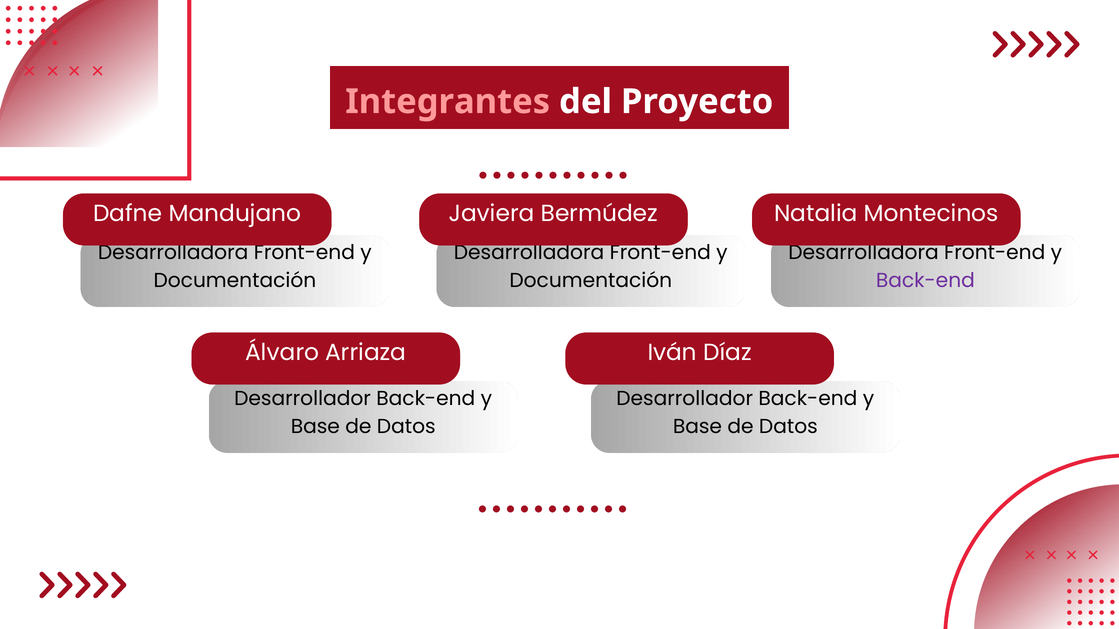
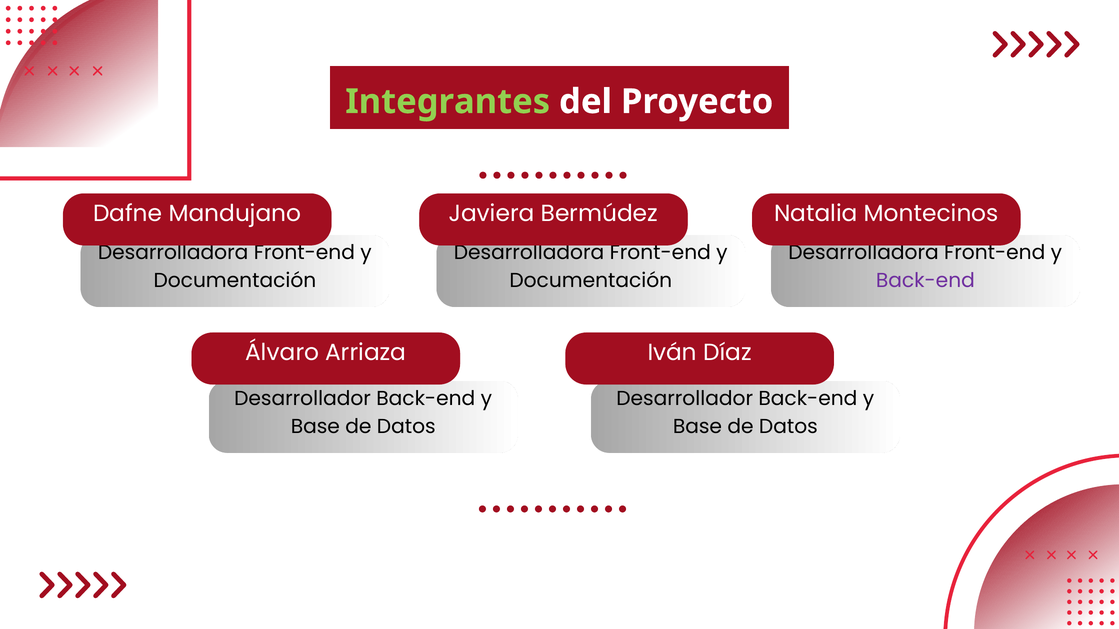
Integrantes colour: pink -> light green
